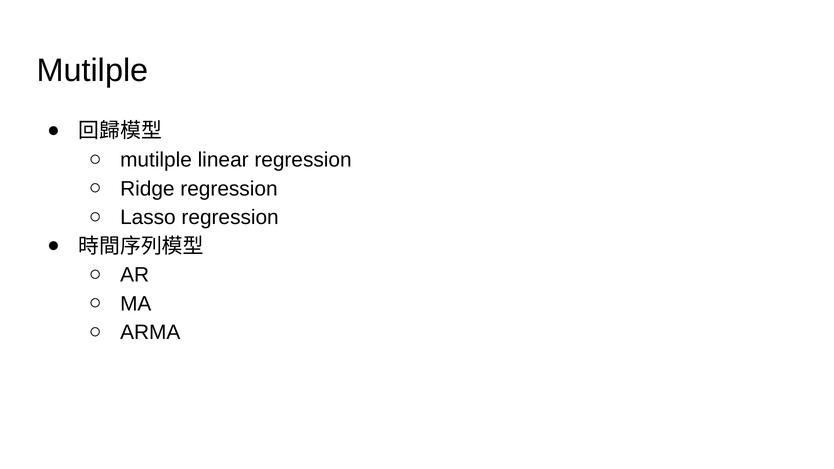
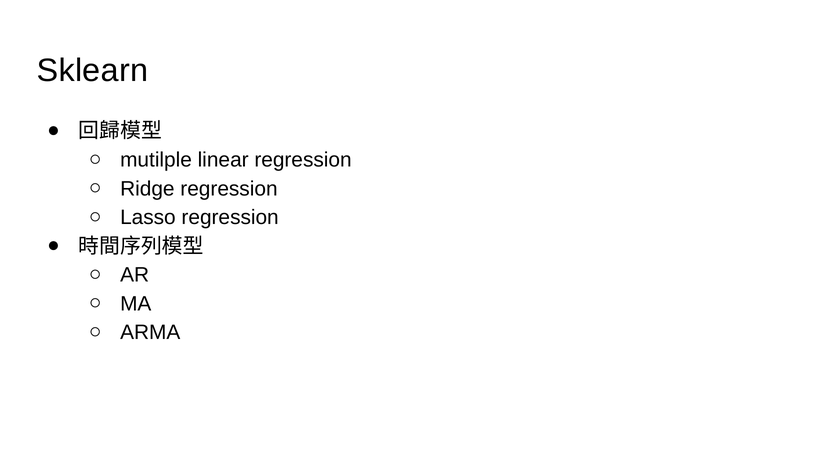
Mutilple at (93, 71): Mutilple -> Sklearn
